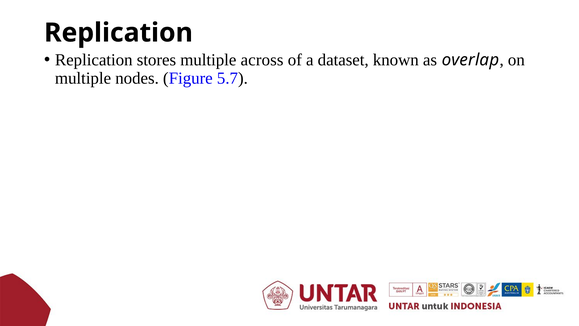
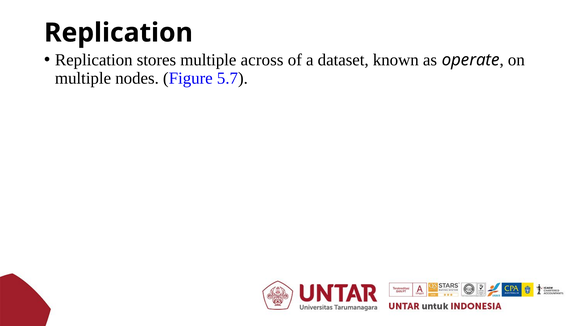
overlap: overlap -> operate
